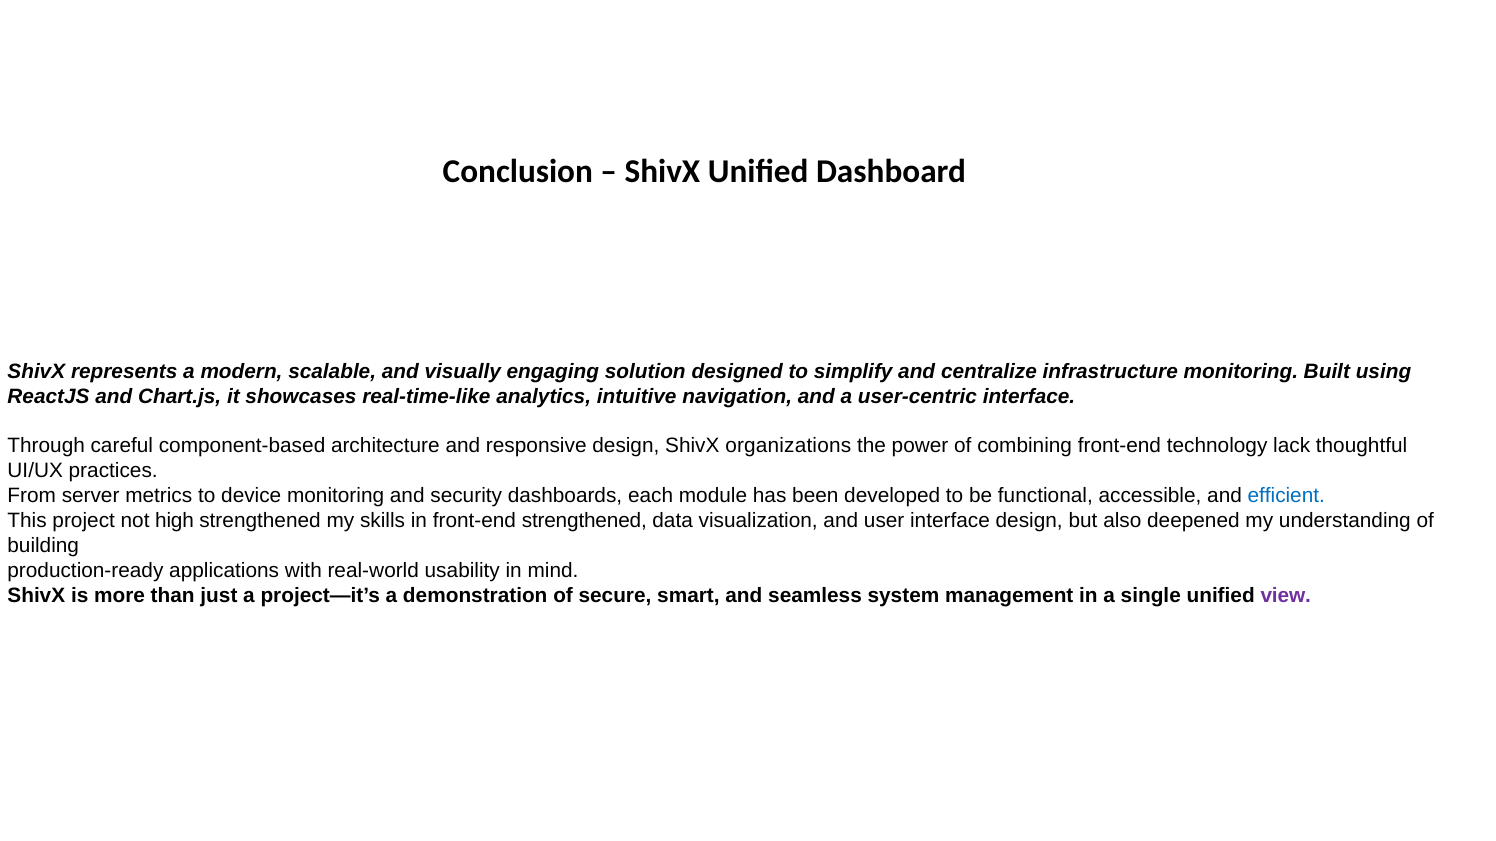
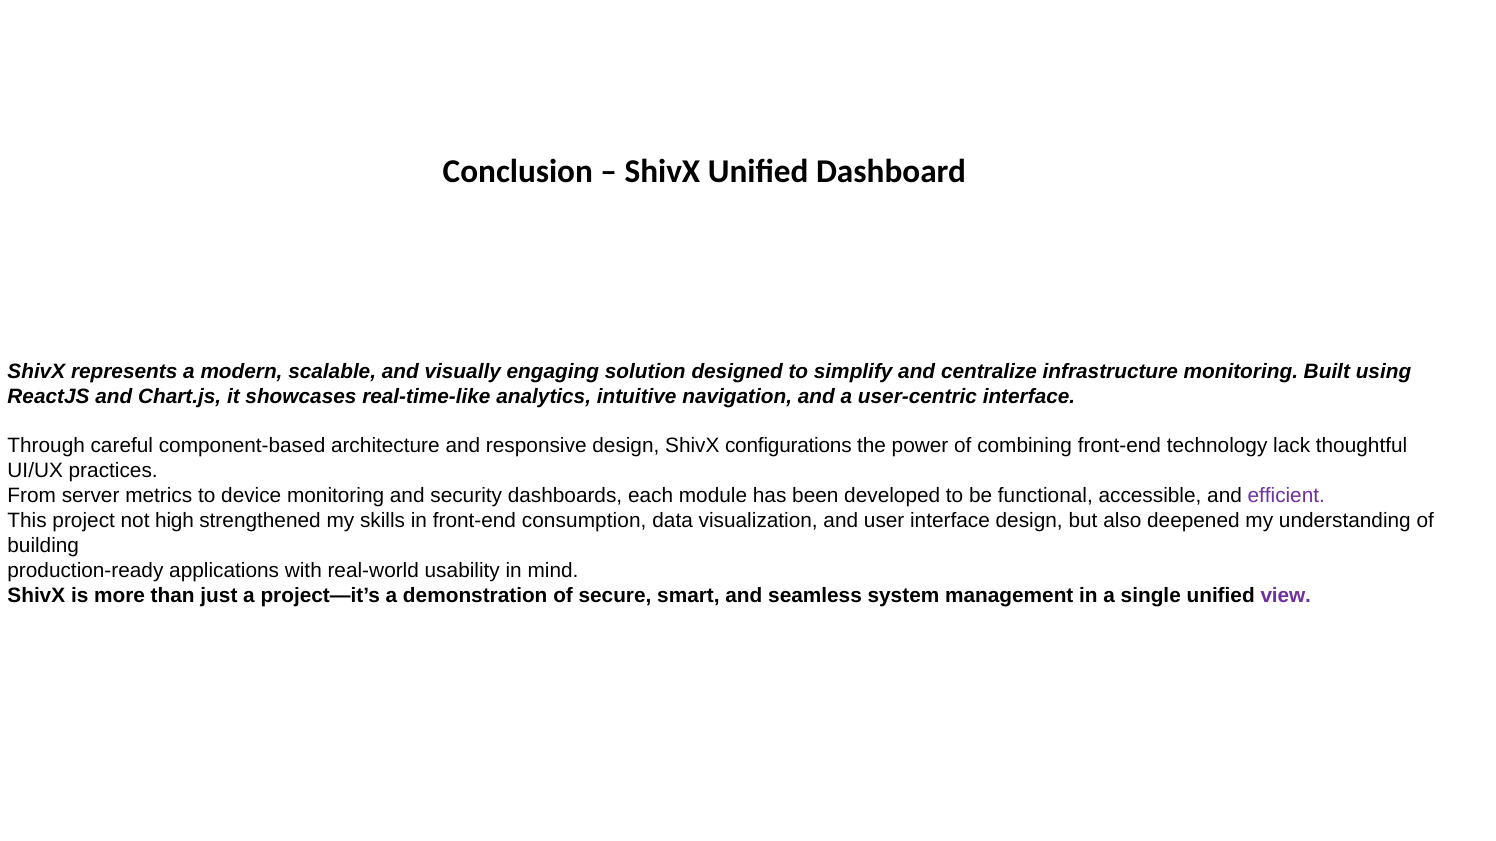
organizations: organizations -> configurations
efficient colour: blue -> purple
front-end strengthened: strengthened -> consumption
